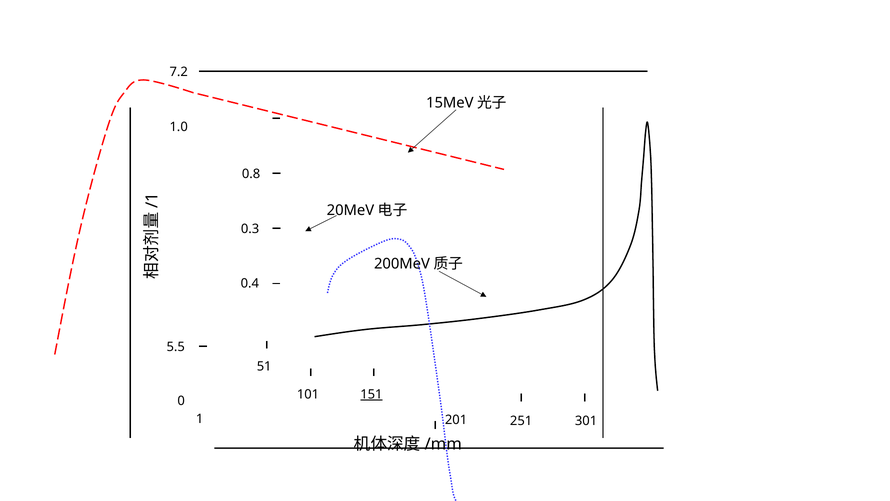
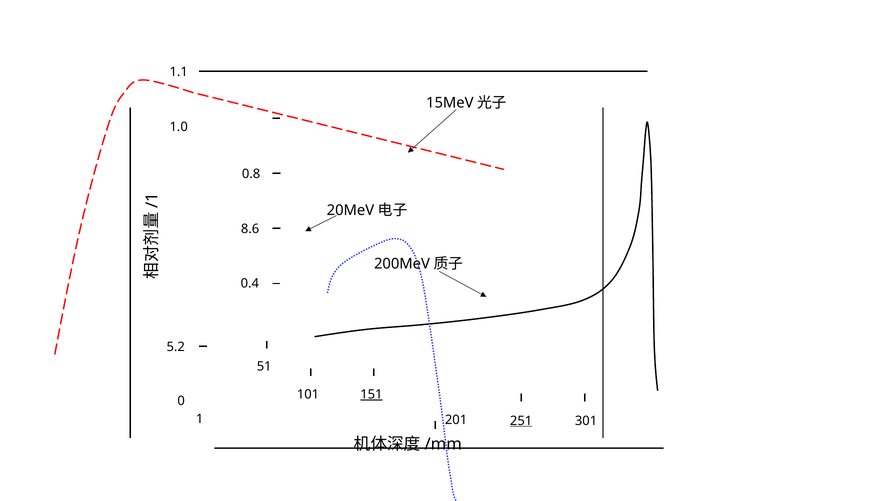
7.2: 7.2 -> 1.1
0.3: 0.3 -> 8.6
5.5: 5.5 -> 5.2
251 underline: none -> present
